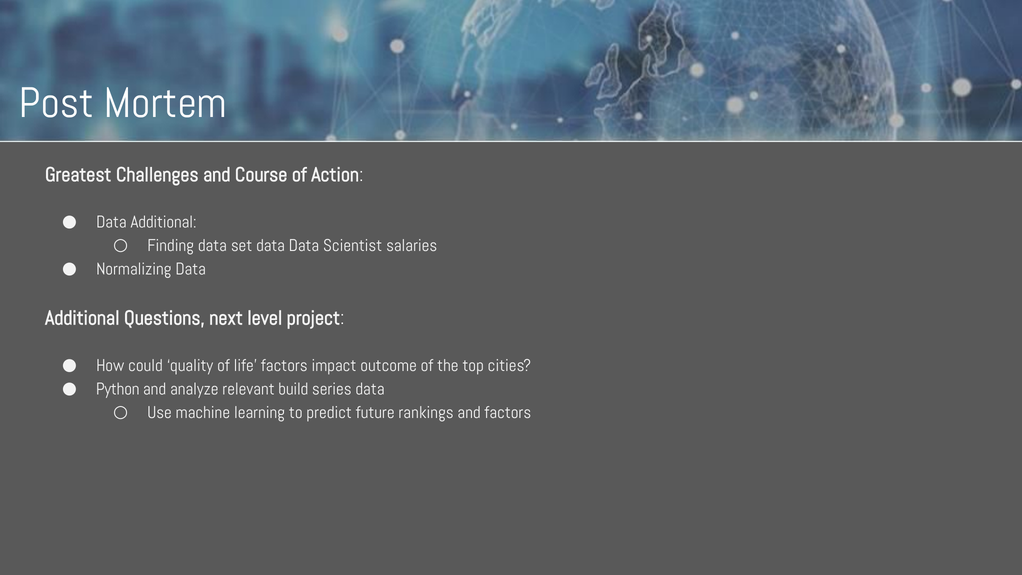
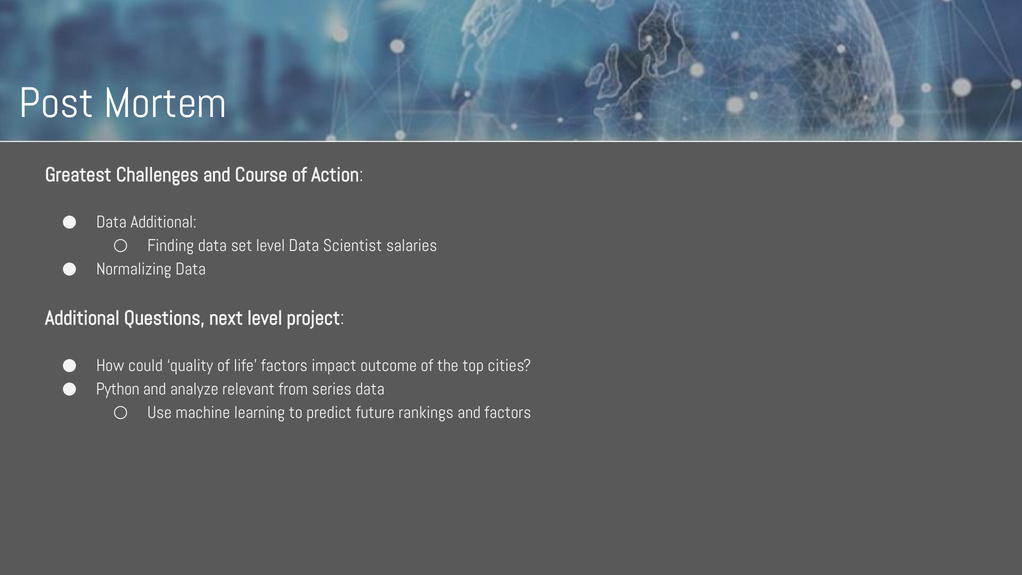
set data: data -> level
build: build -> from
